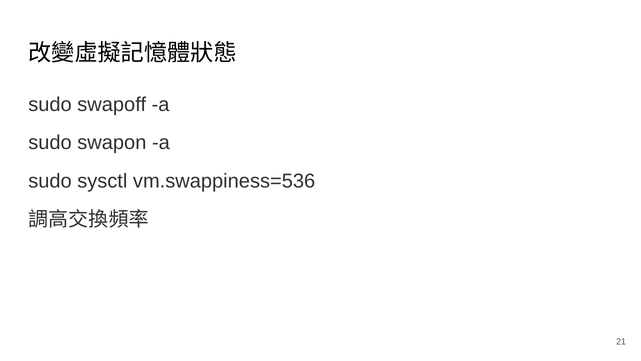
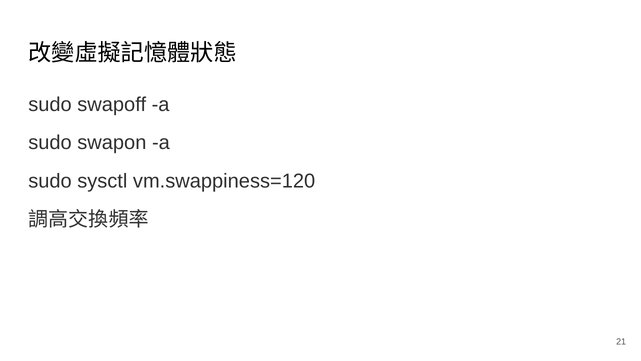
vm.swappiness=536: vm.swappiness=536 -> vm.swappiness=120
